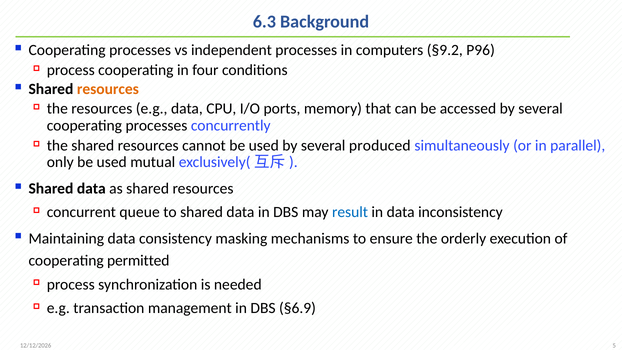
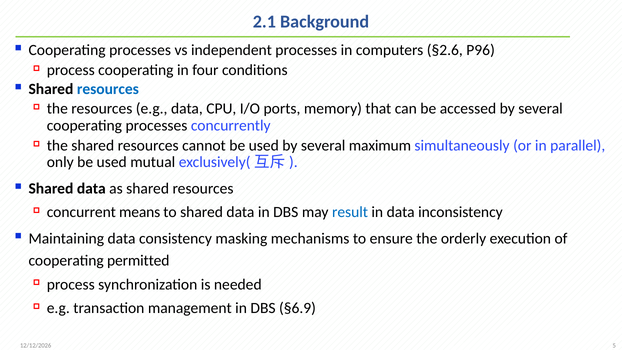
6.3: 6.3 -> 2.1
§9.2: §9.2 -> §2.6
resources at (108, 89) colour: orange -> blue
produced: produced -> maximum
queue: queue -> means
